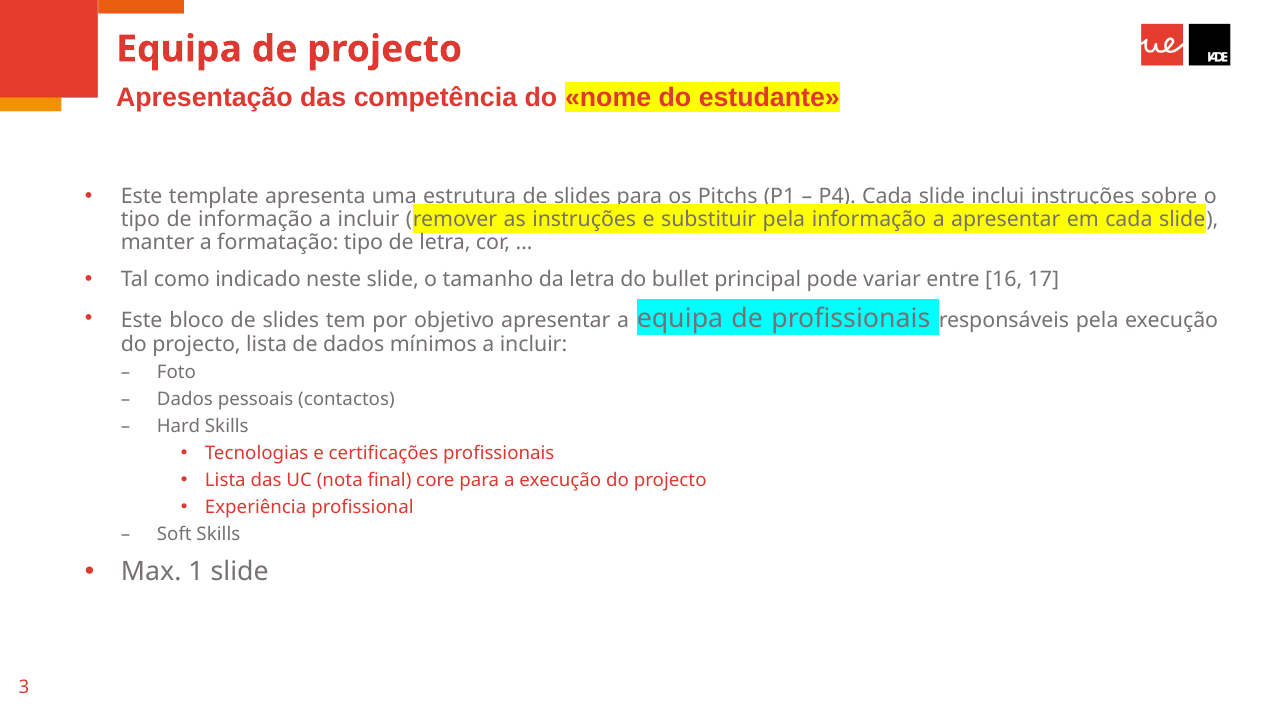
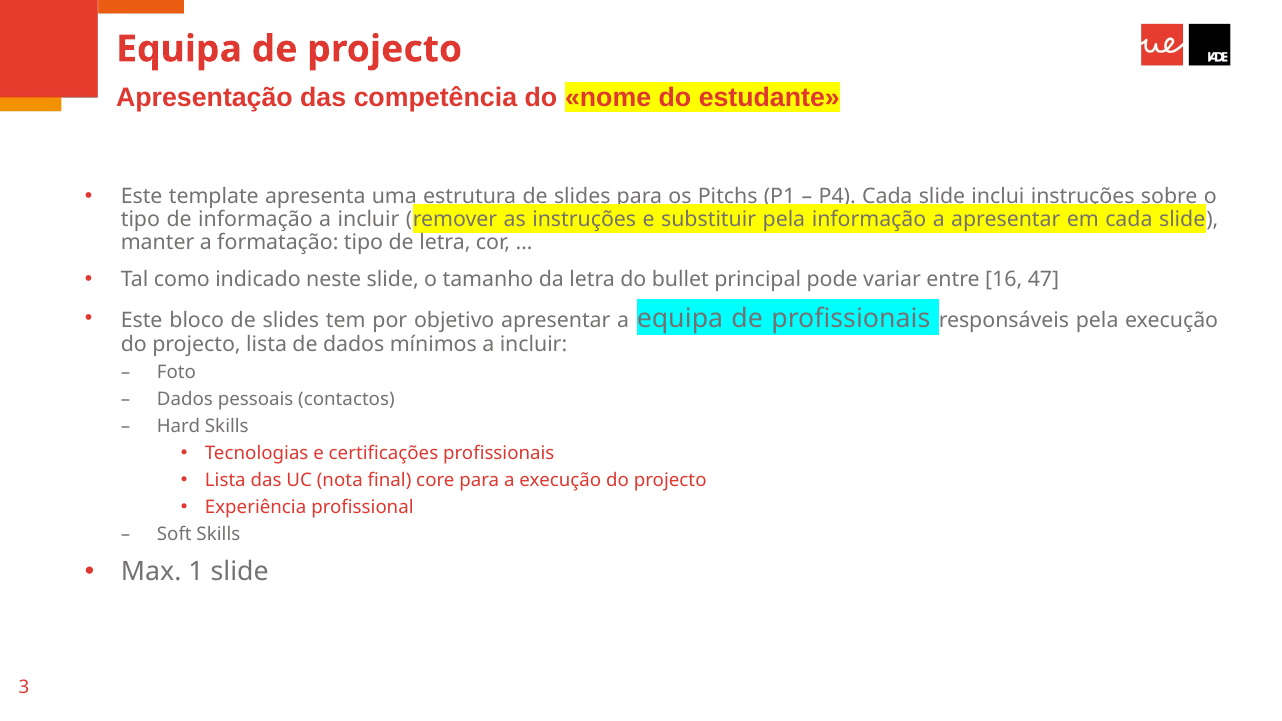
17: 17 -> 47
